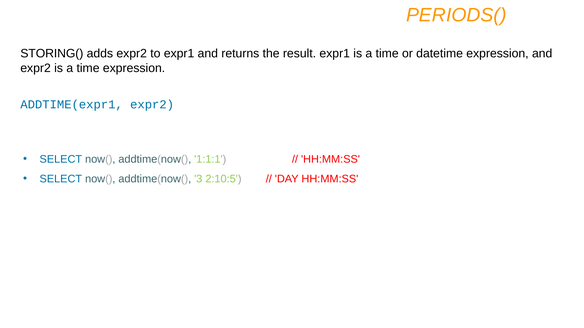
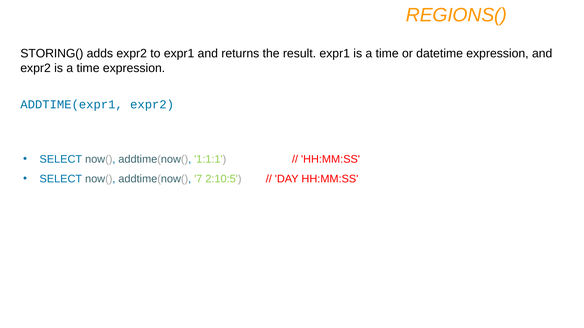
PERIODS(: PERIODS( -> REGIONS(
3: 3 -> 7
